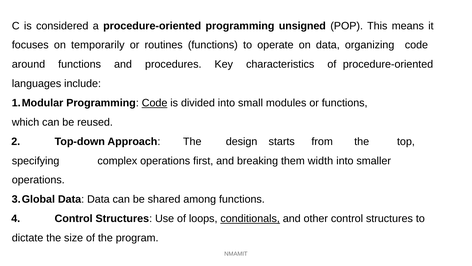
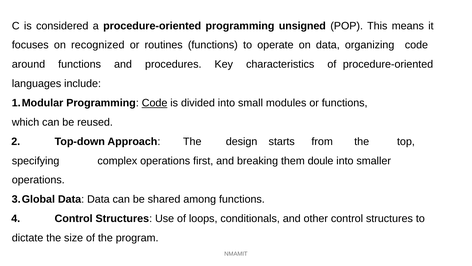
temporarily: temporarily -> recognized
width: width -> doule
conditionals underline: present -> none
